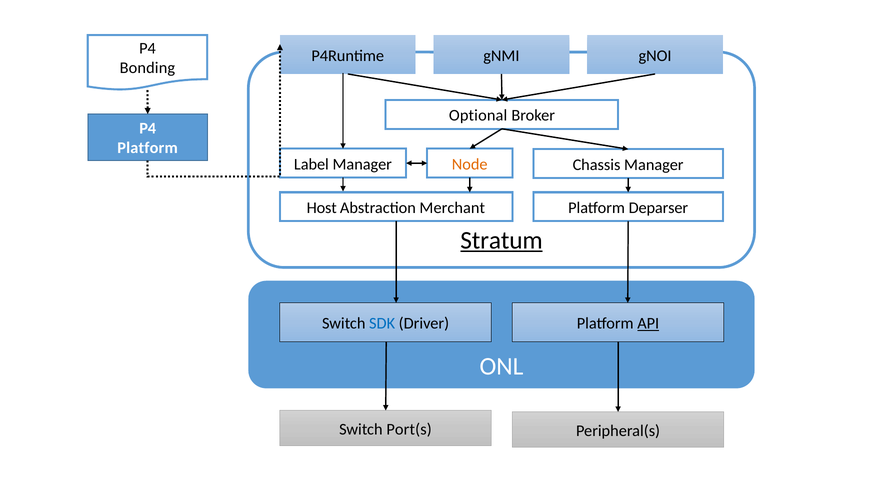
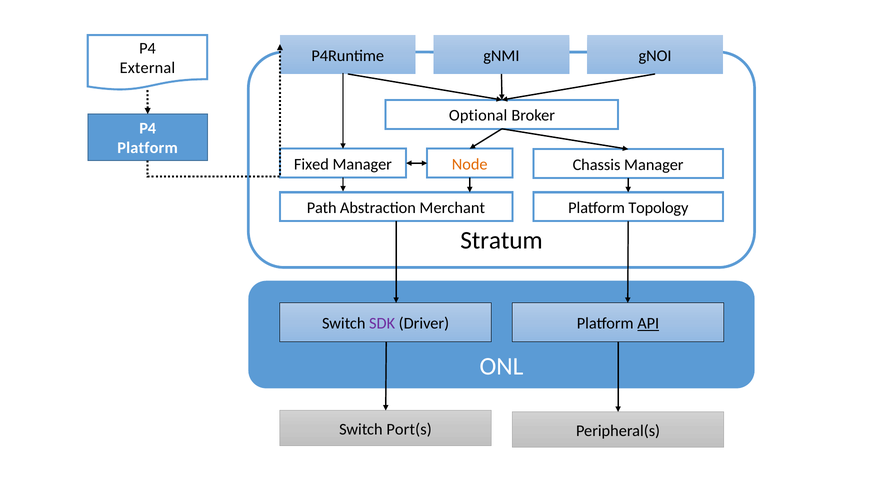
Bonding: Bonding -> External
Label: Label -> Fixed
Host: Host -> Path
Deparser: Deparser -> Topology
Stratum underline: present -> none
SDK colour: blue -> purple
